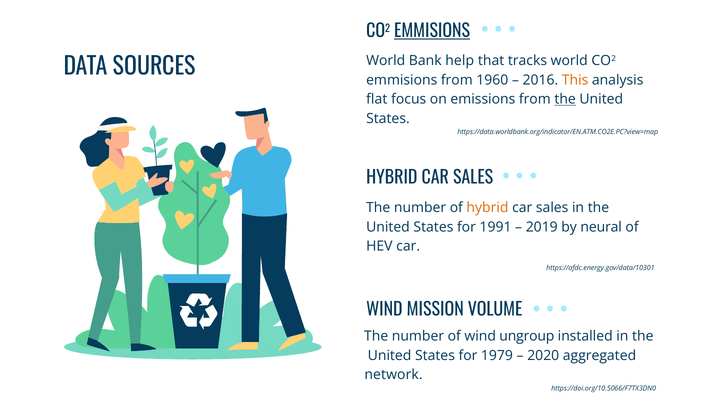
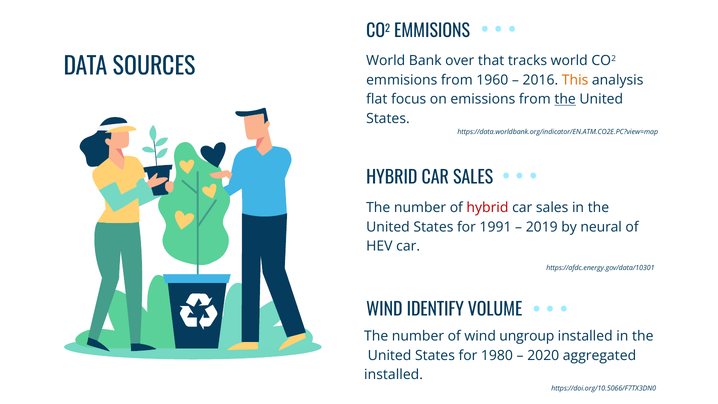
EMMISIONS at (432, 31) underline: present -> none
help: help -> over
hybrid at (487, 208) colour: orange -> red
MISSION: MISSION -> IDENTIFY
1979: 1979 -> 1980
network at (393, 375): network -> installed
